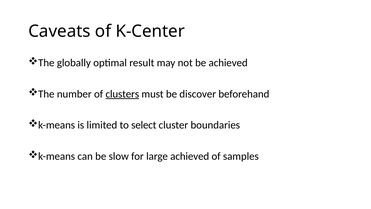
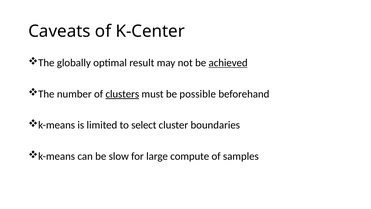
achieved at (228, 63) underline: none -> present
discover: discover -> possible
large achieved: achieved -> compute
